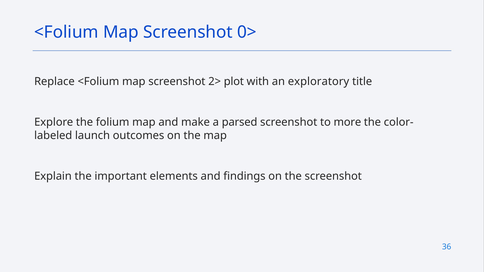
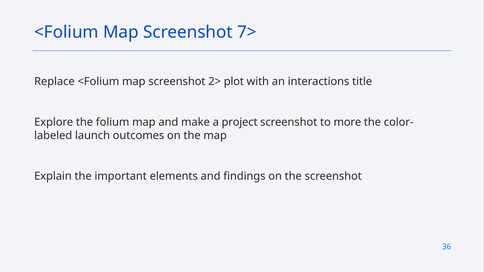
0>: 0> -> 7>
exploratory: exploratory -> interactions
parsed: parsed -> project
